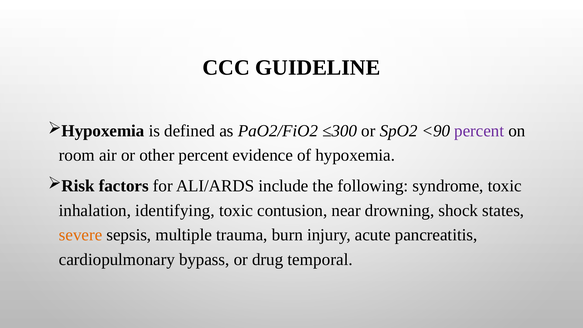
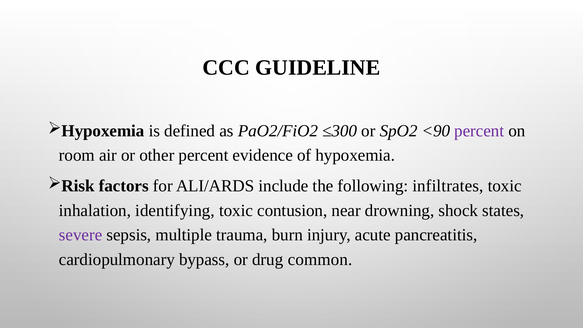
syndrome: syndrome -> infiltrates
severe colour: orange -> purple
temporal: temporal -> common
